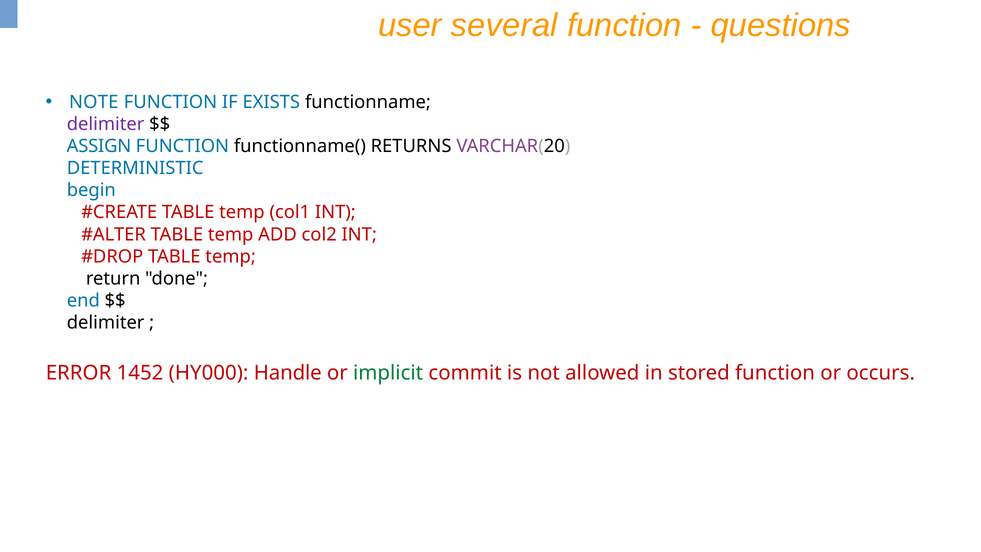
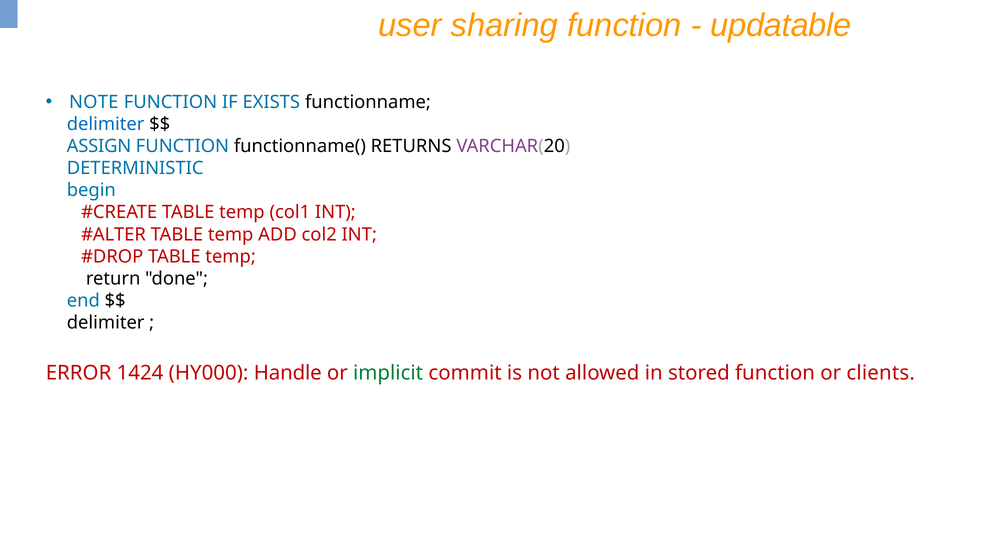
several: several -> sharing
questions: questions -> updatable
delimiter at (106, 124) colour: purple -> blue
1452: 1452 -> 1424
occurs: occurs -> clients
